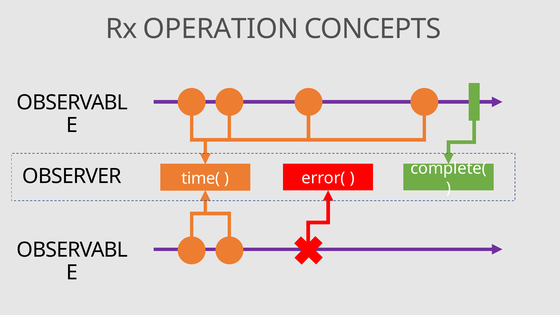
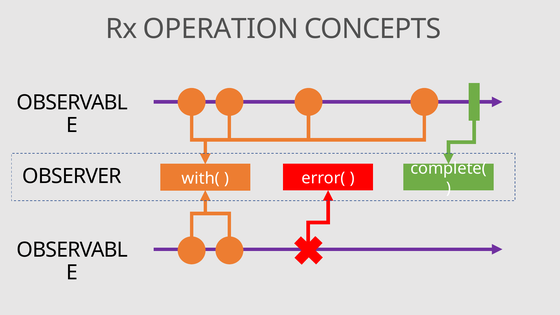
time(: time( -> with(
